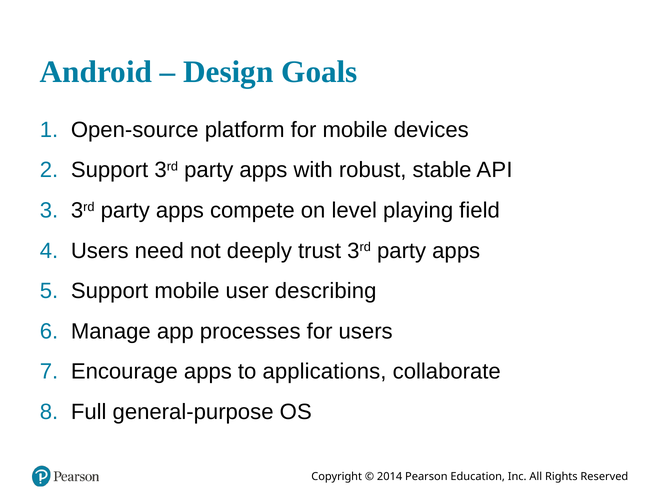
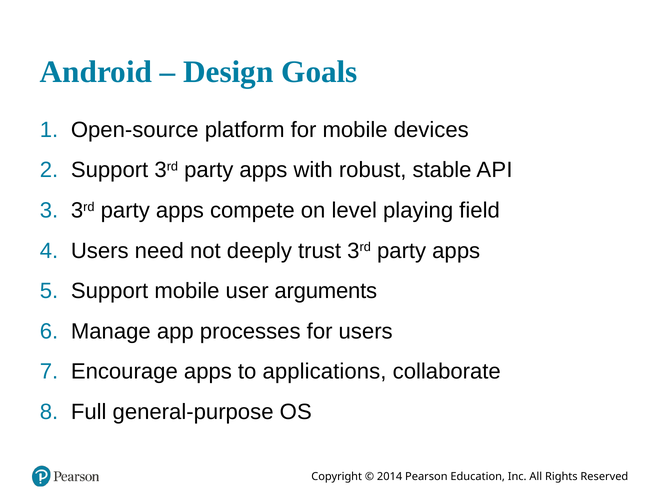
describing: describing -> arguments
